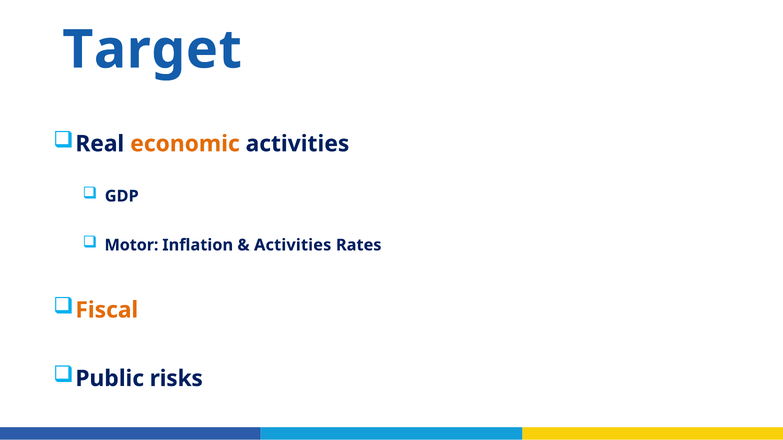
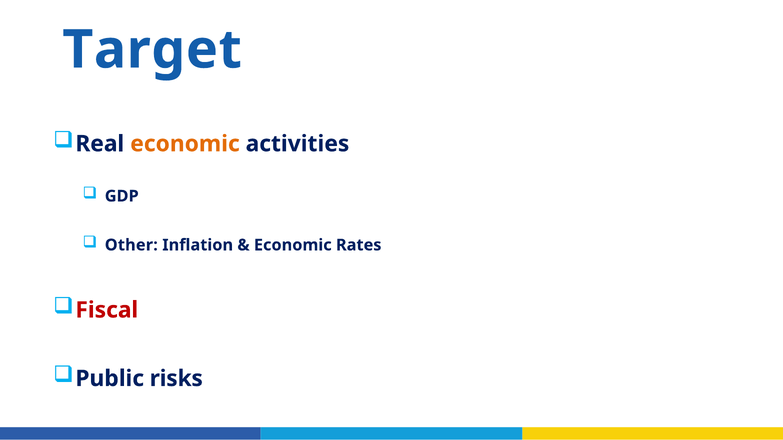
Motor: Motor -> Other
Activities at (293, 245): Activities -> Economic
Fiscal colour: orange -> red
